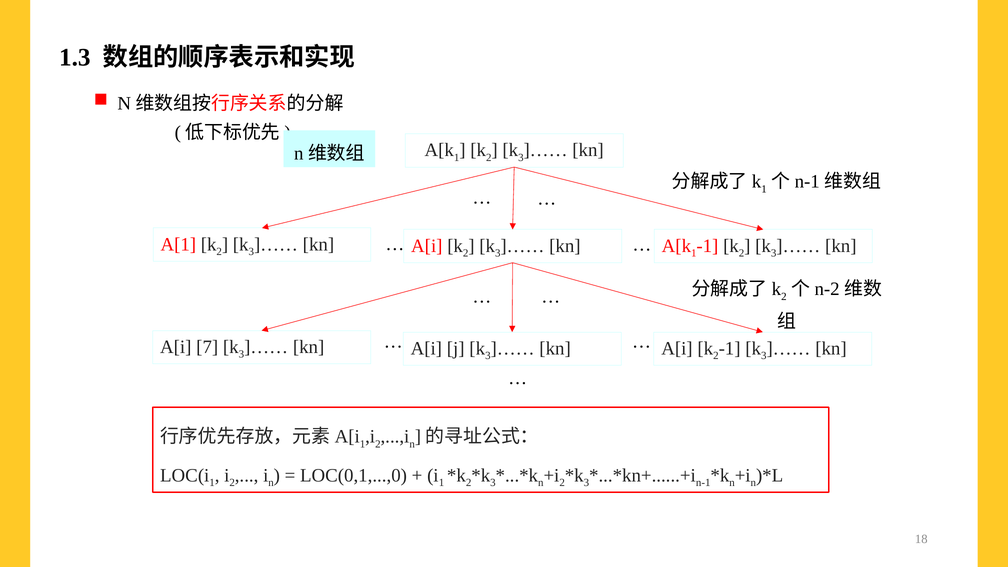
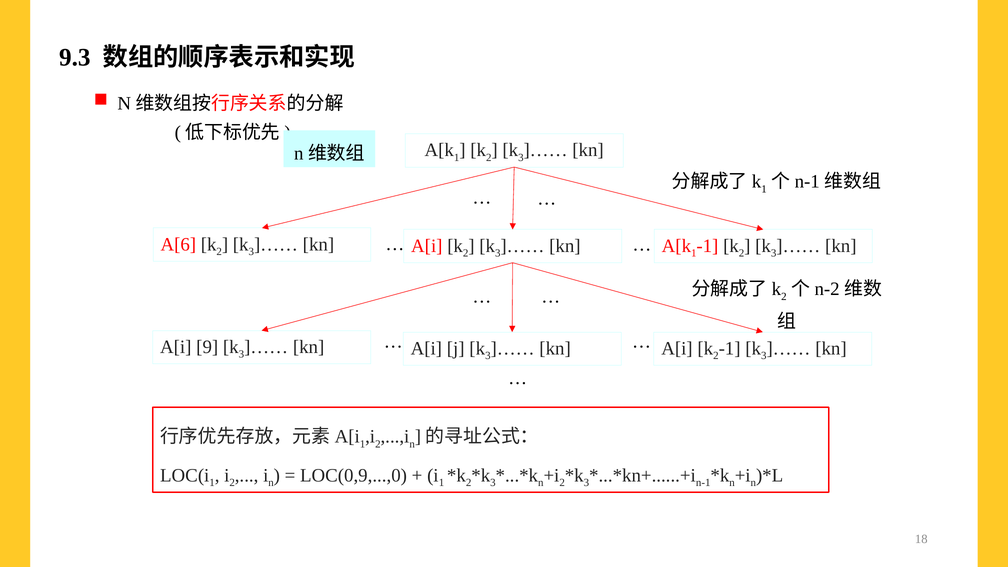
1.3: 1.3 -> 9.3
A[1: A[1 -> A[6
7: 7 -> 9
LOC(0,1,...,0: LOC(0,1,...,0 -> LOC(0,9,...,0
